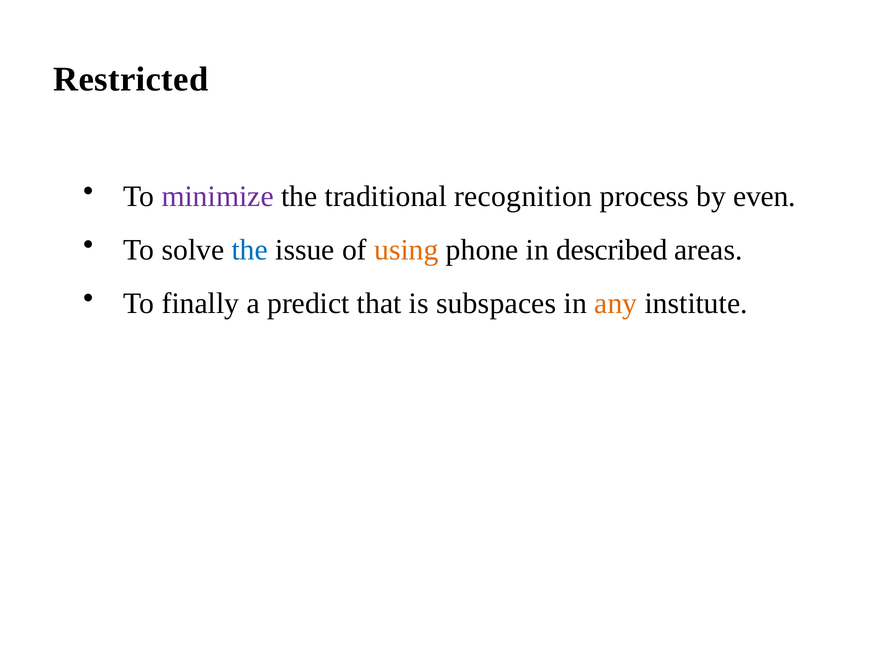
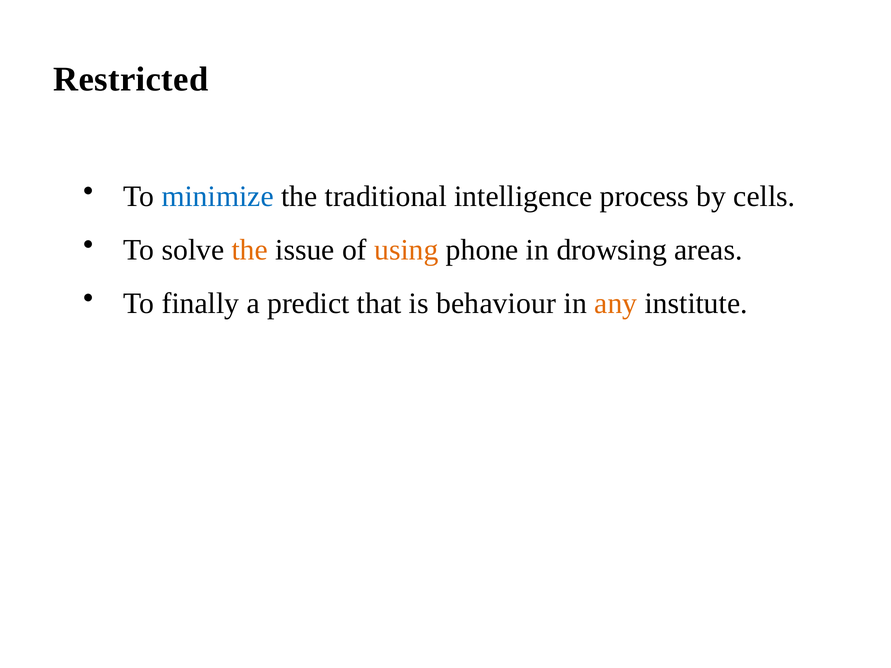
minimize colour: purple -> blue
recognition: recognition -> intelligence
even: even -> cells
the at (250, 250) colour: blue -> orange
described: described -> drowsing
subspaces: subspaces -> behaviour
